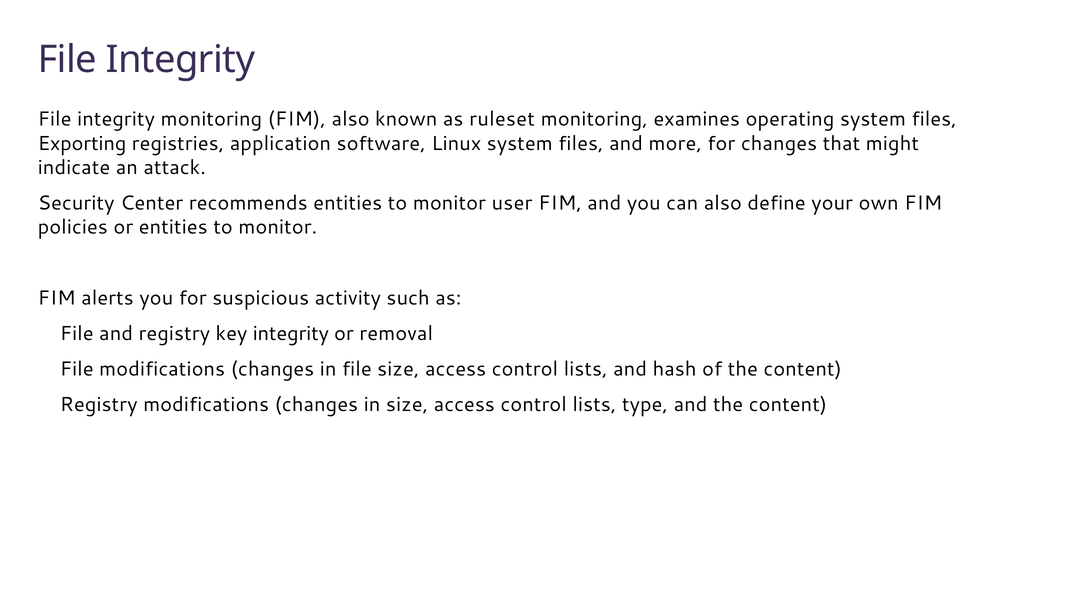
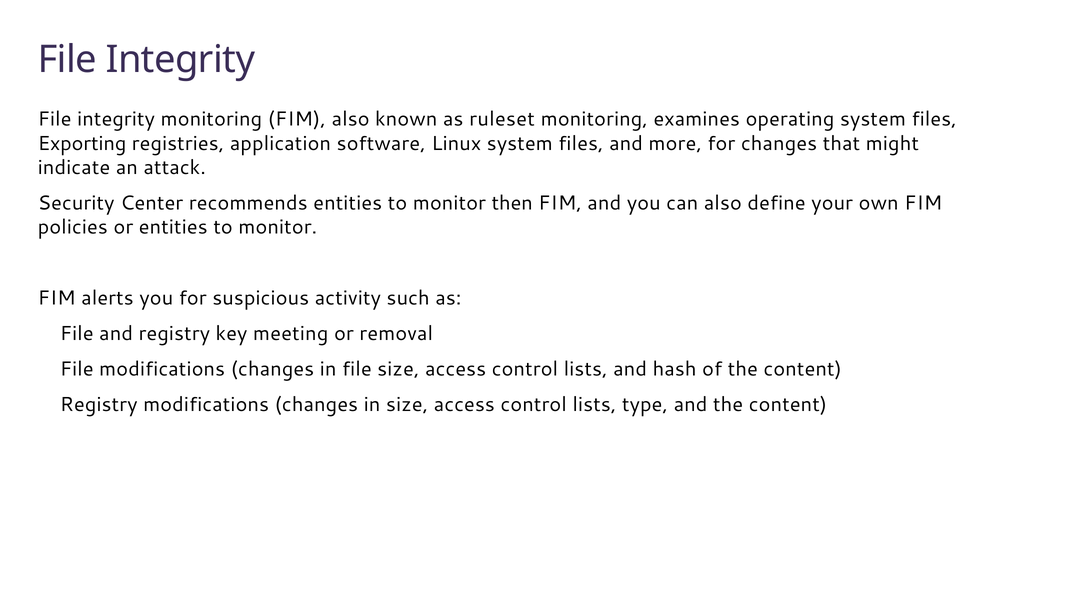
user: user -> then
key integrity: integrity -> meeting
